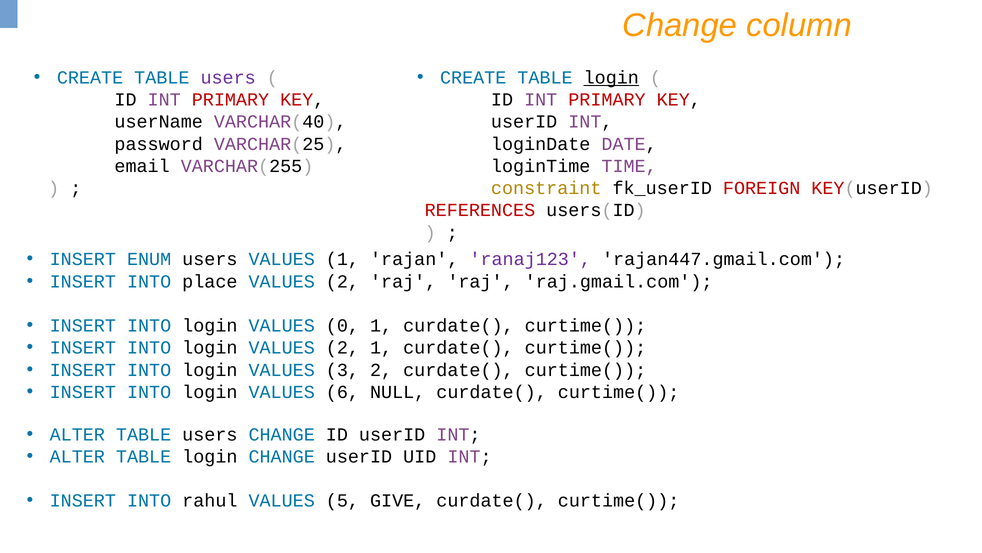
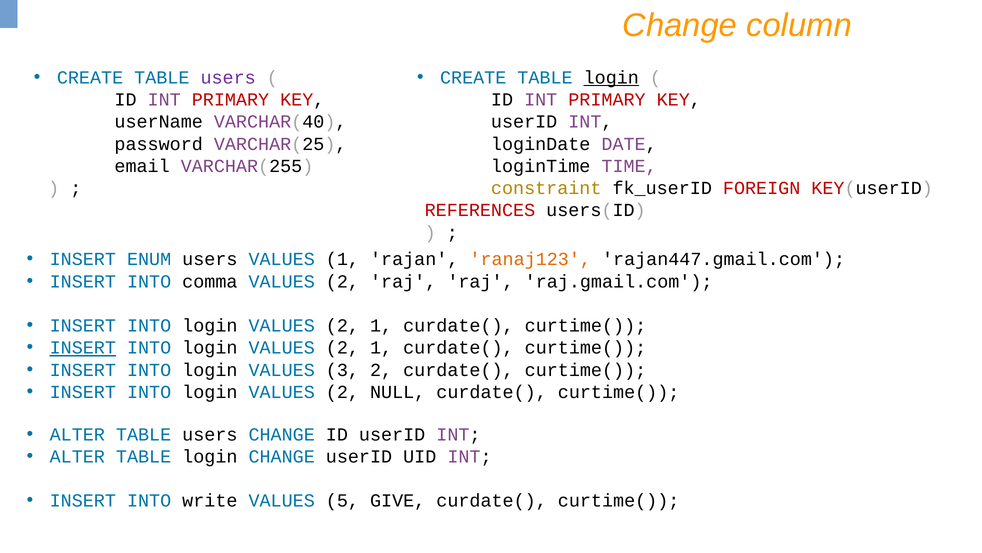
ranaj123 colour: purple -> orange
place: place -> comma
0 at (342, 325): 0 -> 2
INSERT at (83, 347) underline: none -> present
6 at (342, 392): 6 -> 2
rahul: rahul -> write
